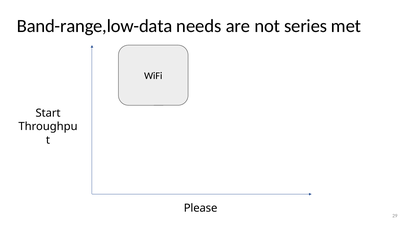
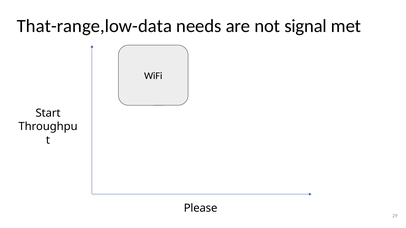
Band-range,low-data: Band-range,low-data -> That-range,low-data
series: series -> signal
